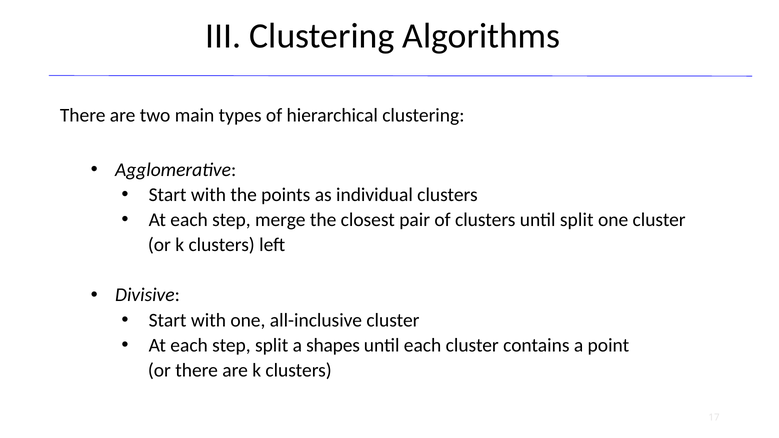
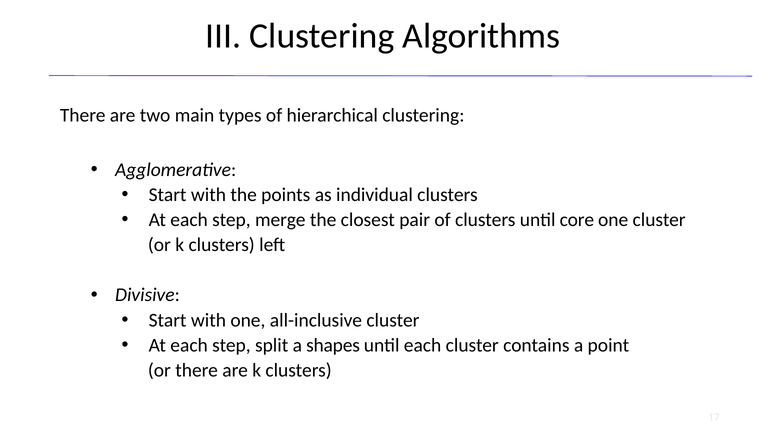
until split: split -> core
